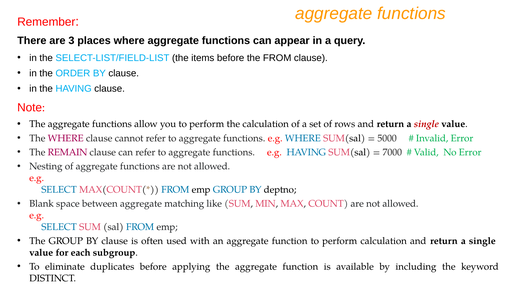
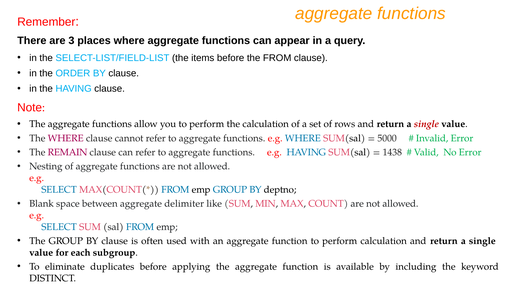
7000: 7000 -> 1438
matching: matching -> delimiter
